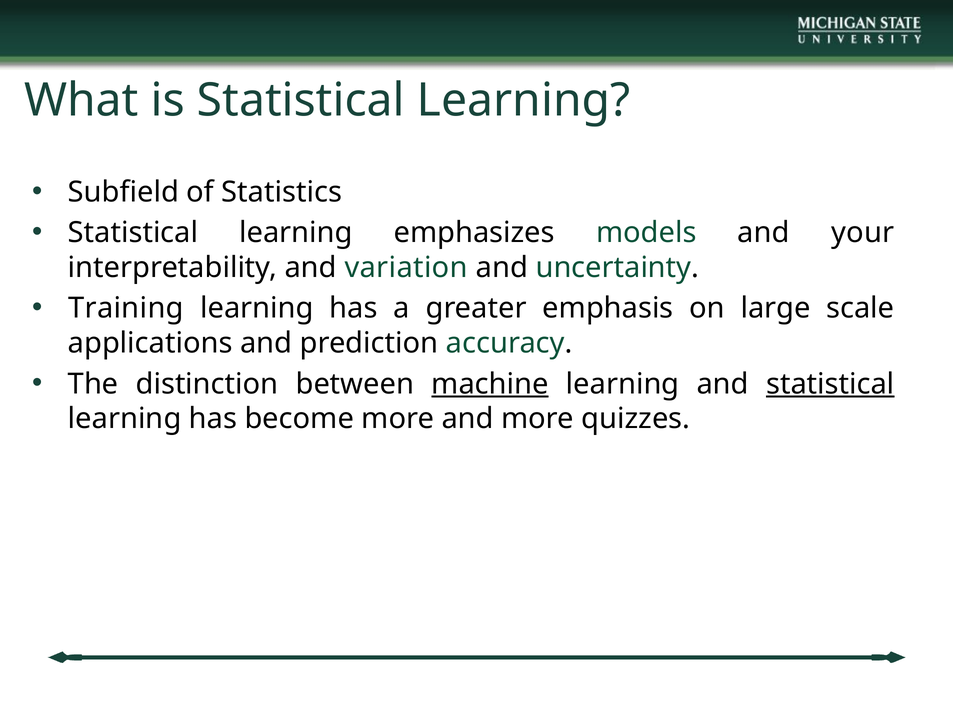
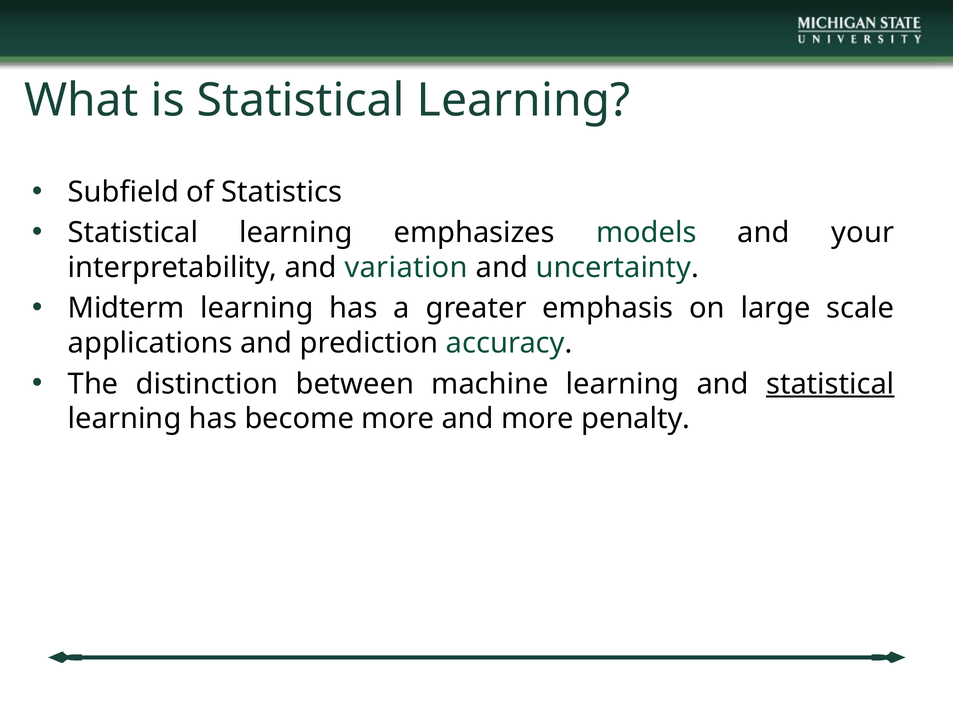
Training: Training -> Midterm
machine underline: present -> none
quizzes: quizzes -> penalty
